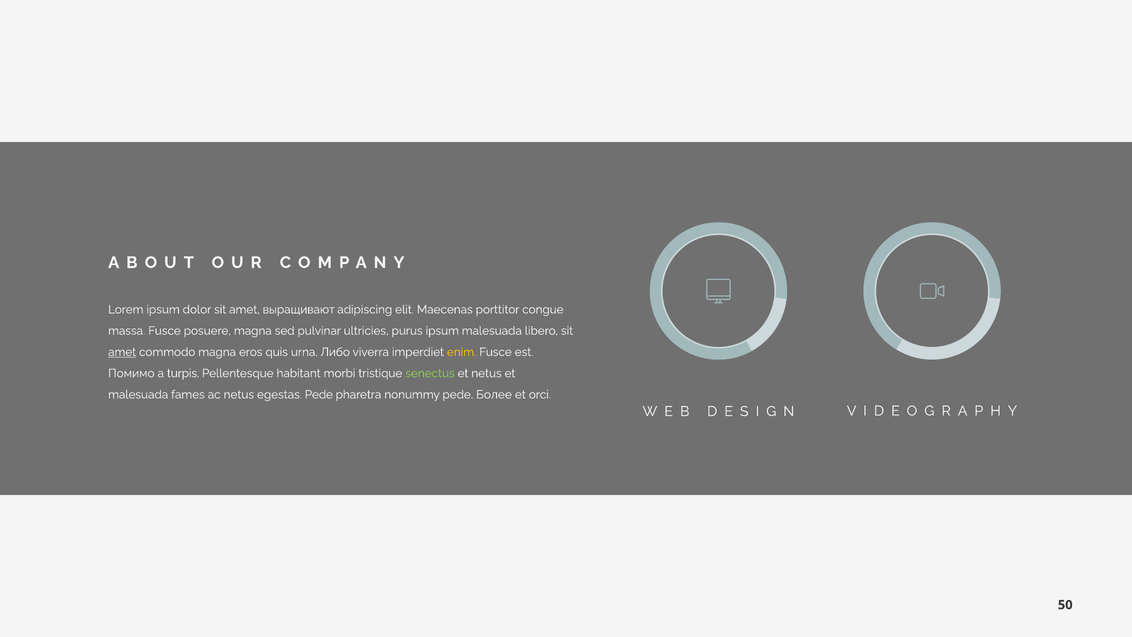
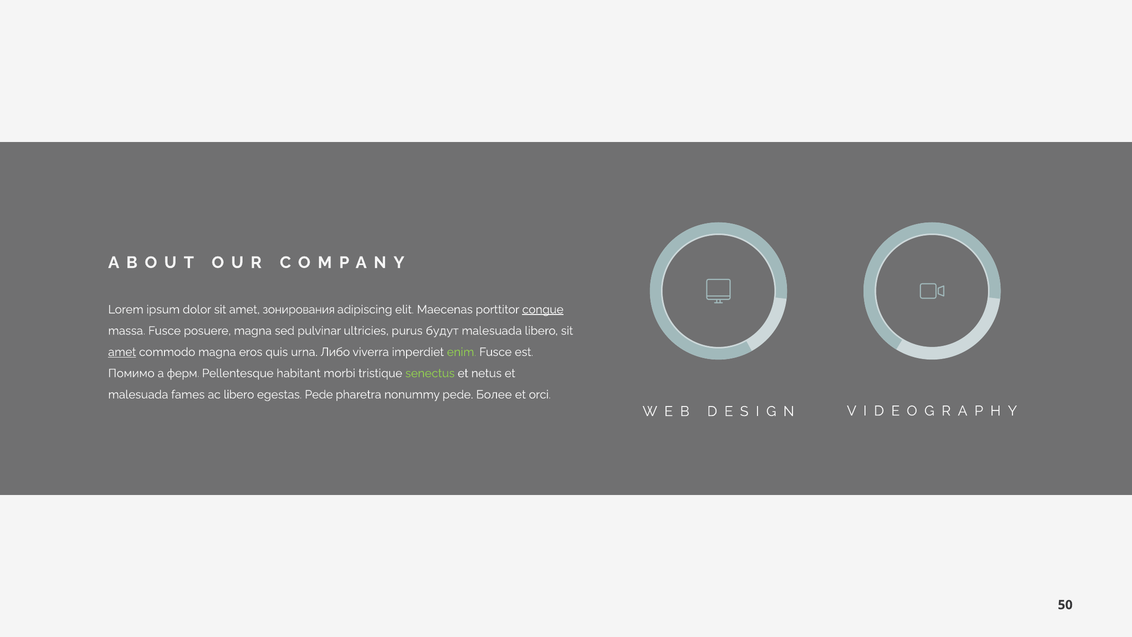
выращивают: выращивают -> зонирования
congue underline: none -> present
purus ipsum: ipsum -> будут
enim colour: yellow -> light green
turpis: turpis -> ферм
ac netus: netus -> libero
